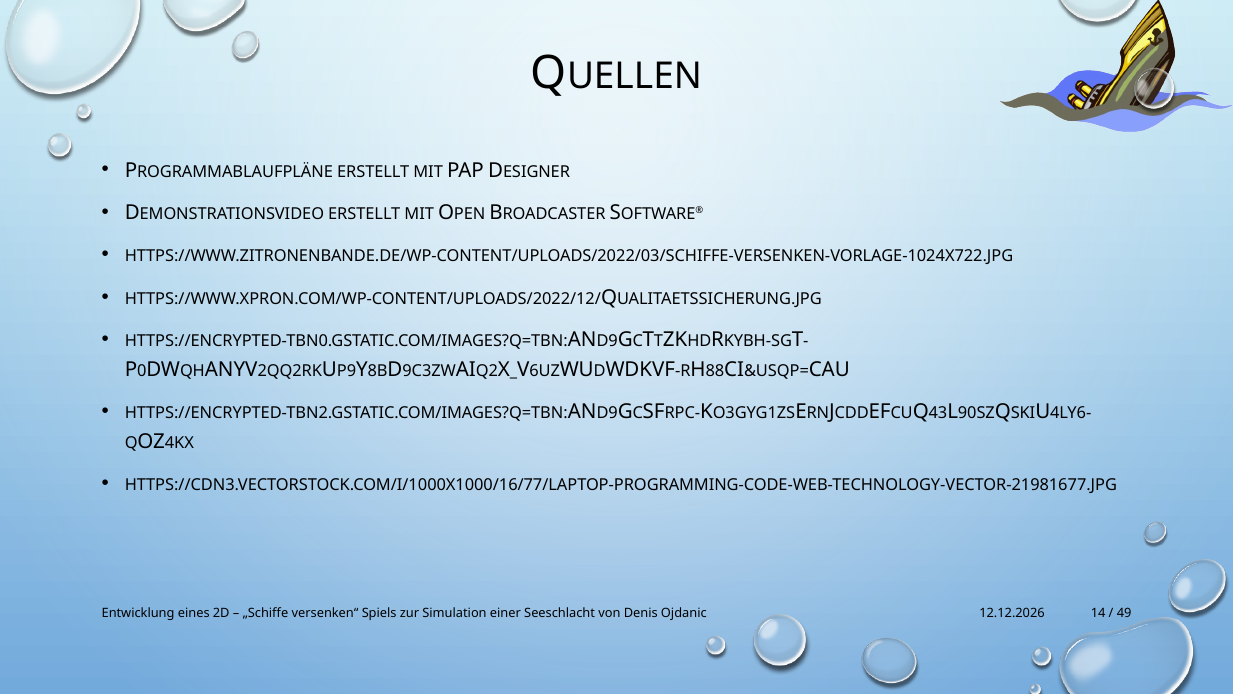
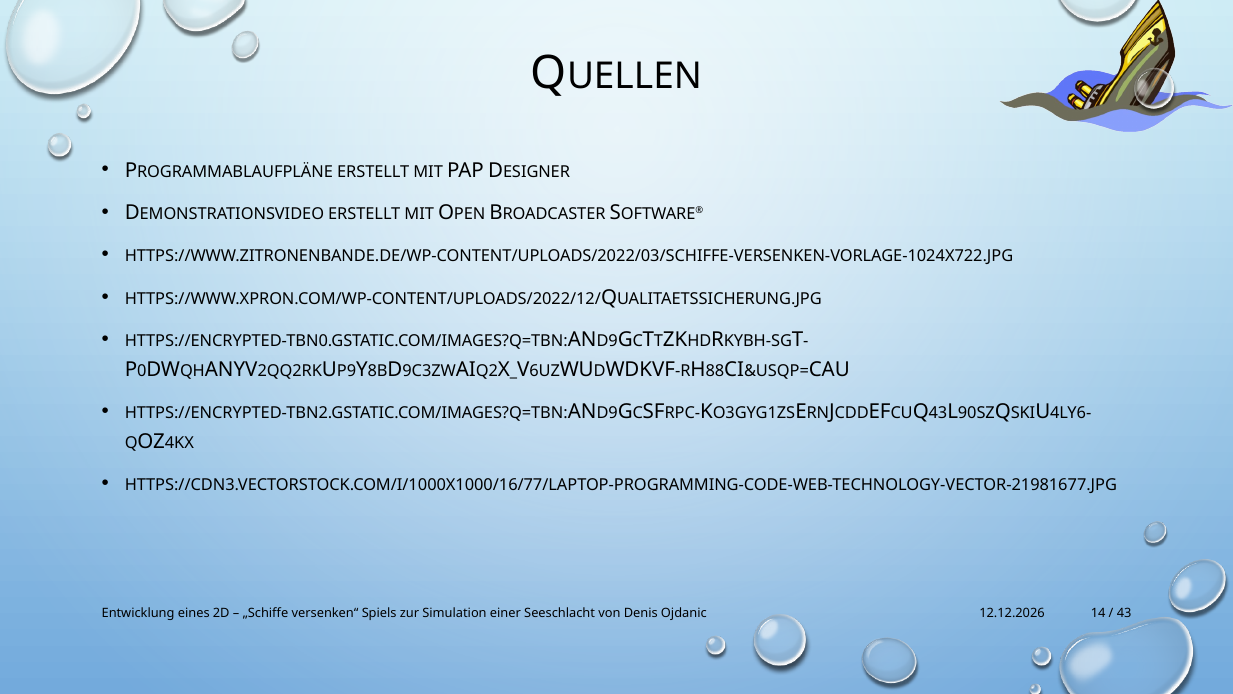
49: 49 -> 43
